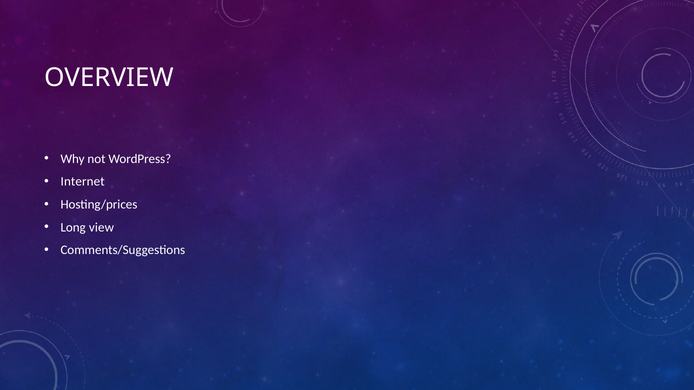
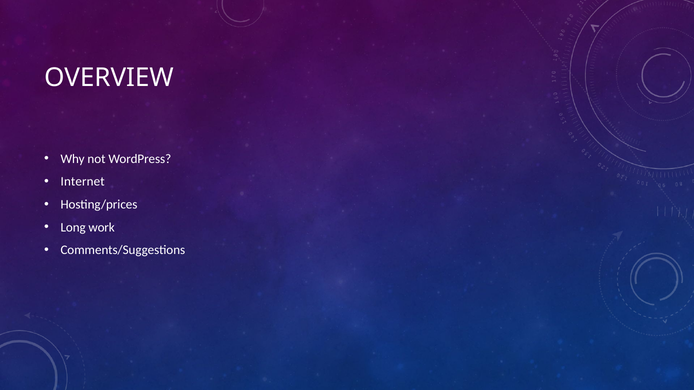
view: view -> work
